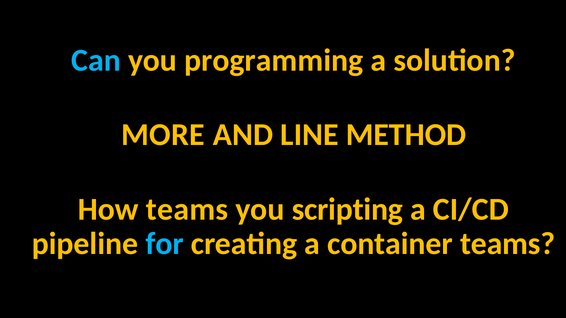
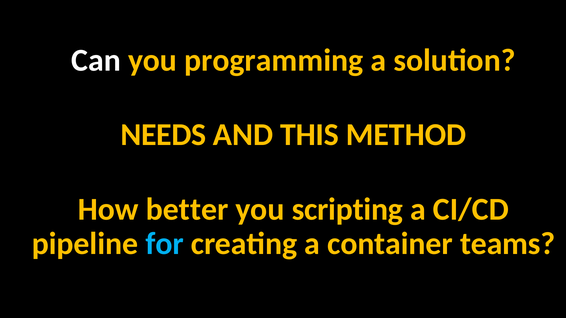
Can colour: light blue -> white
MORE: MORE -> NEEDS
LINE: LINE -> THIS
How teams: teams -> better
